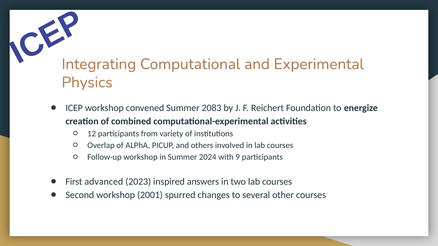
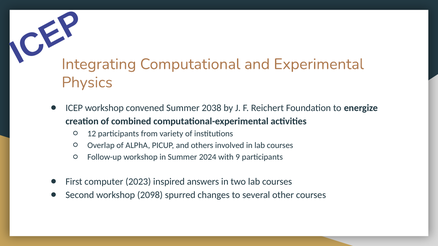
2083: 2083 -> 2038
advanced: advanced -> computer
2001: 2001 -> 2098
